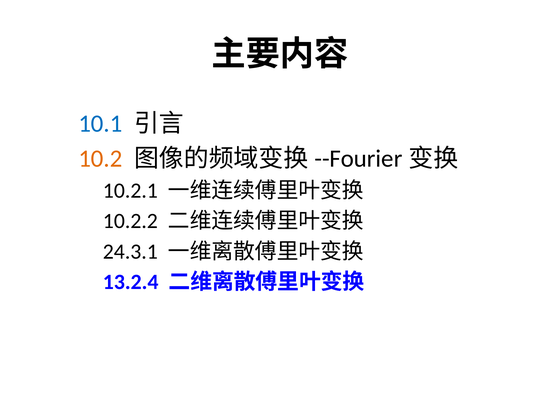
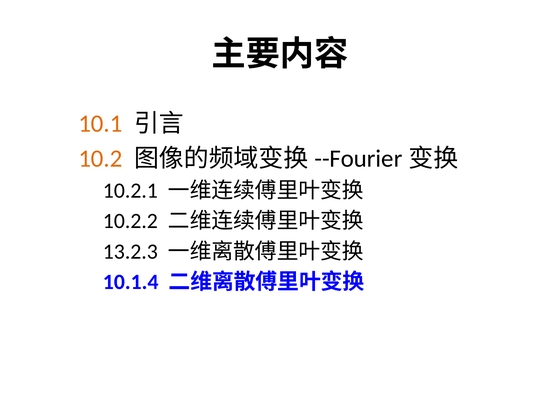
10.1 colour: blue -> orange
24.3.1: 24.3.1 -> 13.2.3
13.2.4: 13.2.4 -> 10.1.4
